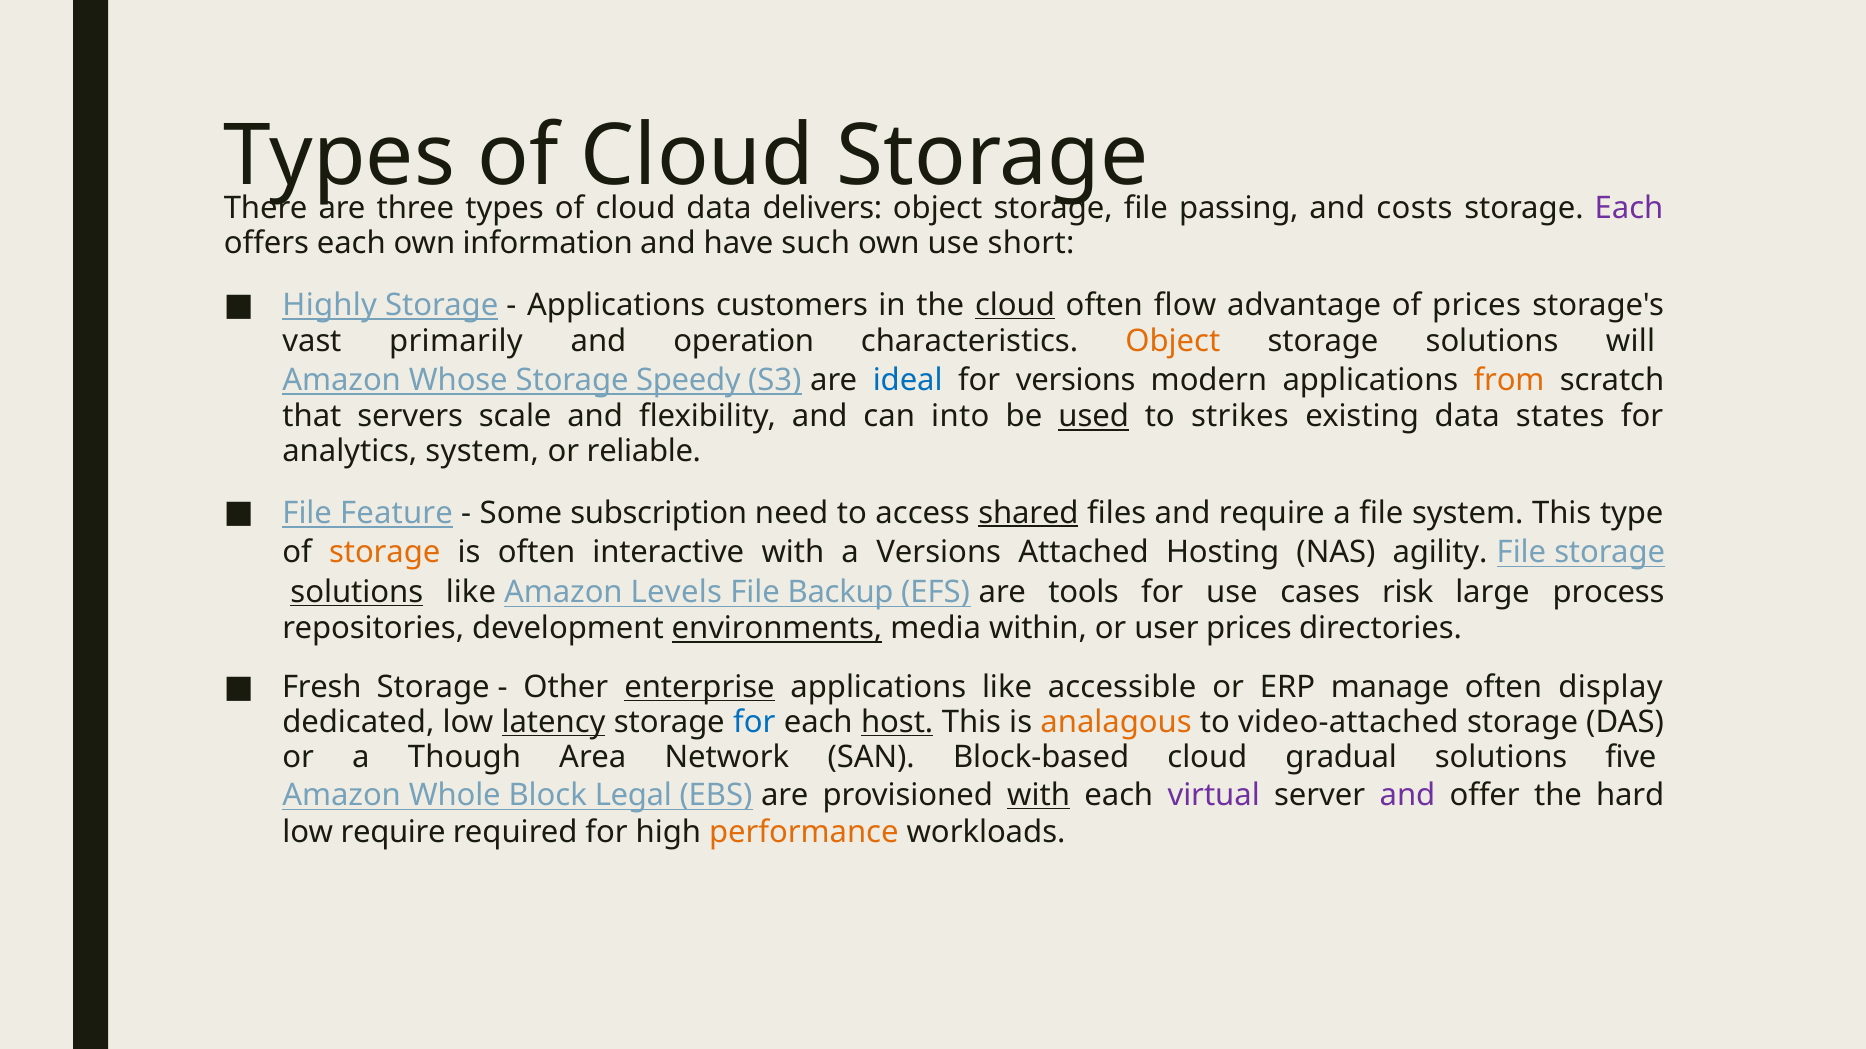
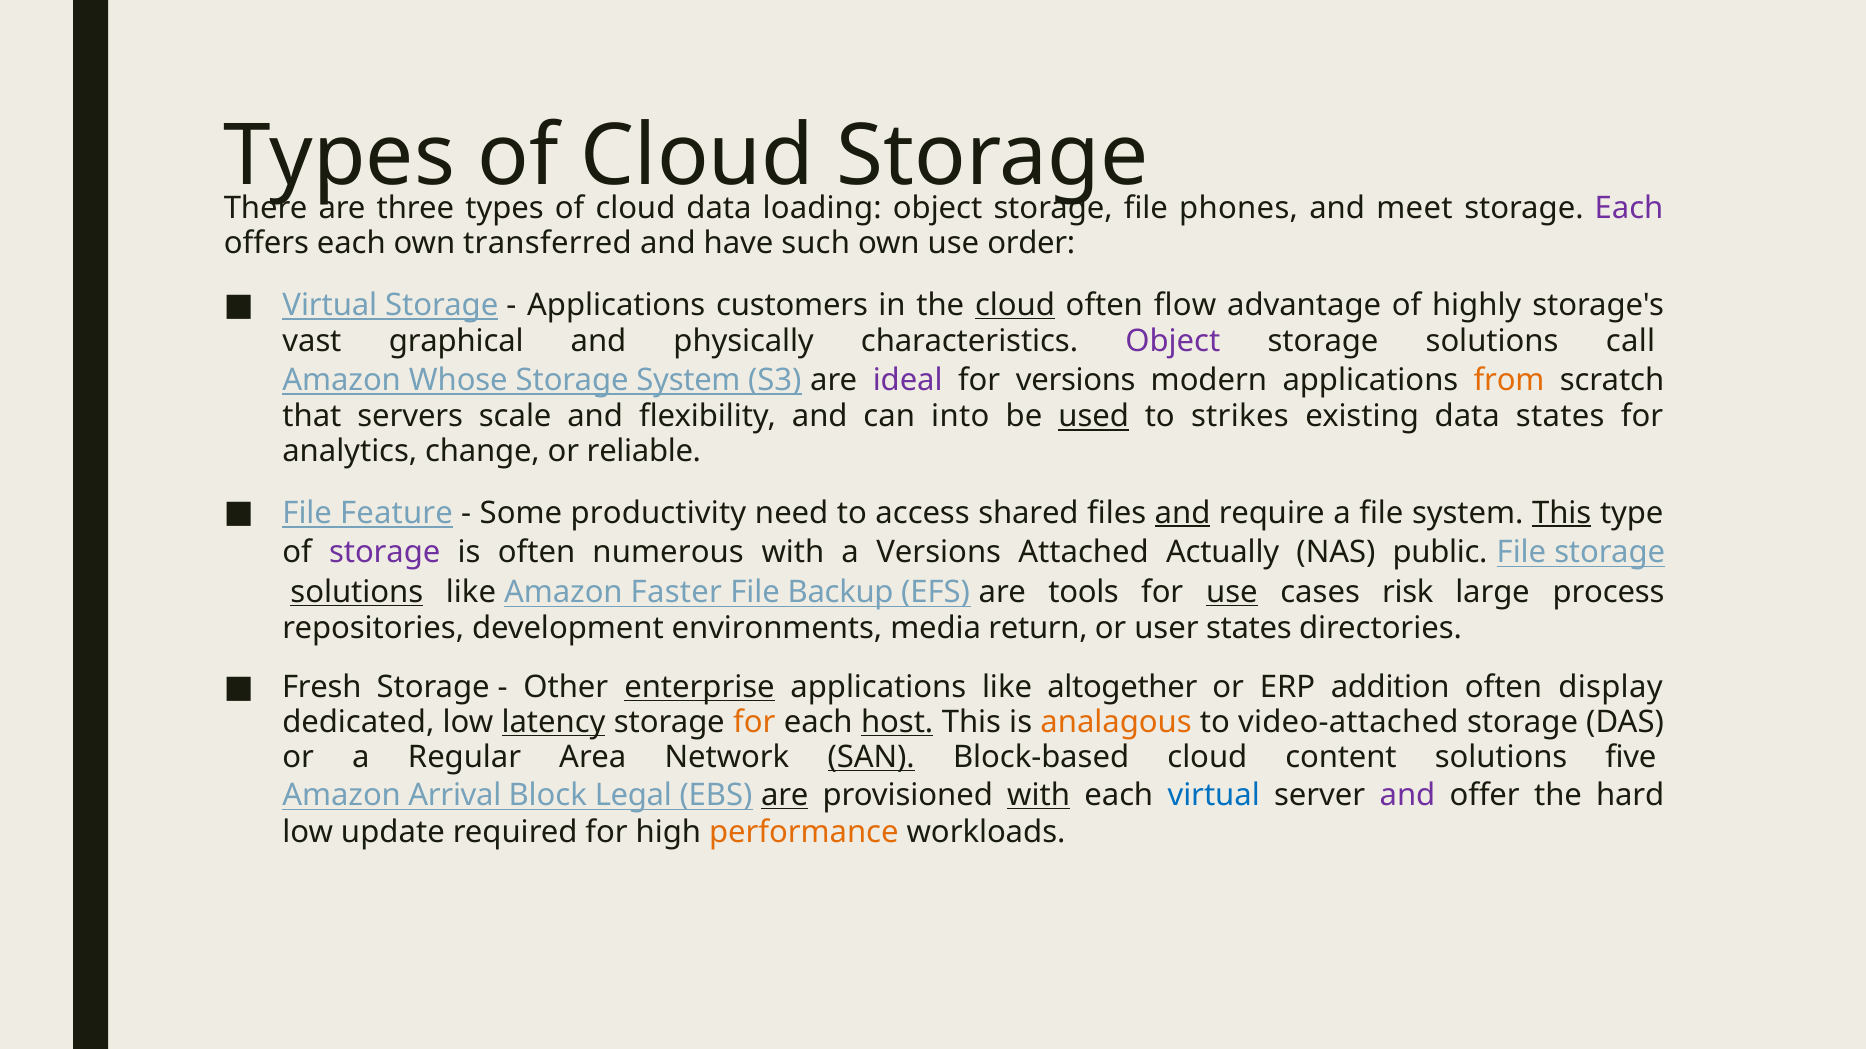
delivers: delivers -> loading
passing: passing -> phones
costs: costs -> meet
information: information -> transferred
short: short -> order
Highly at (330, 305): Highly -> Virtual
of prices: prices -> highly
primarily: primarily -> graphical
operation: operation -> physically
Object at (1173, 342) colour: orange -> purple
will: will -> call
Storage Speedy: Speedy -> System
ideal colour: blue -> purple
analytics system: system -> change
subscription: subscription -> productivity
shared underline: present -> none
and at (1183, 513) underline: none -> present
This at (1562, 513) underline: none -> present
storage at (385, 553) colour: orange -> purple
interactive: interactive -> numerous
Hosting: Hosting -> Actually
agility: agility -> public
Levels: Levels -> Faster
use at (1232, 592) underline: none -> present
environments underline: present -> none
within: within -> return
user prices: prices -> states
accessible: accessible -> altogether
manage: manage -> addition
for at (754, 723) colour: blue -> orange
Though: Though -> Regular
SAN underline: none -> present
gradual: gradual -> content
Whole: Whole -> Arrival
are at (785, 796) underline: none -> present
virtual at (1214, 796) colour: purple -> blue
low require: require -> update
